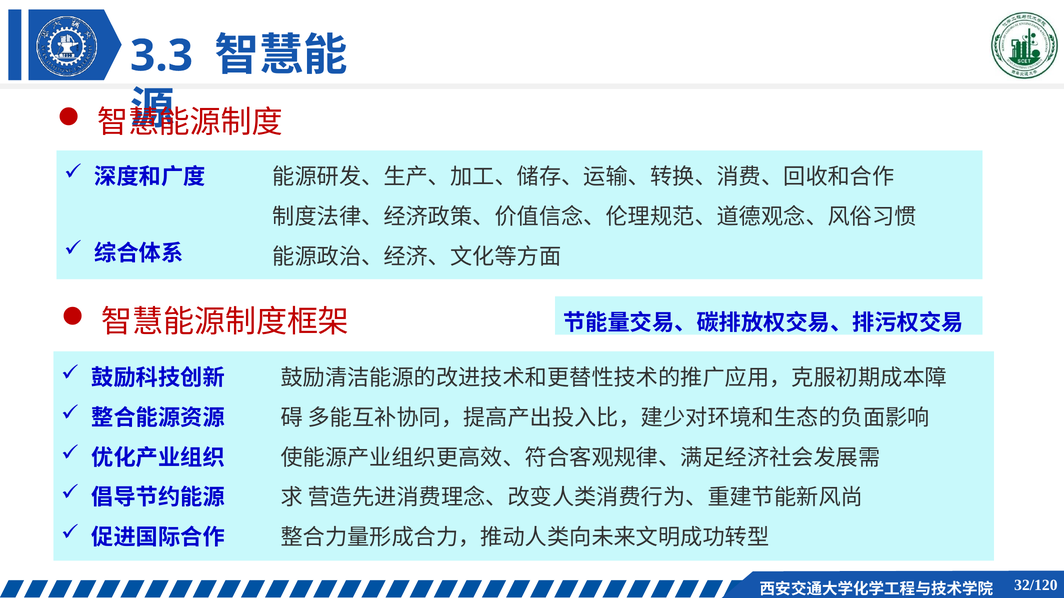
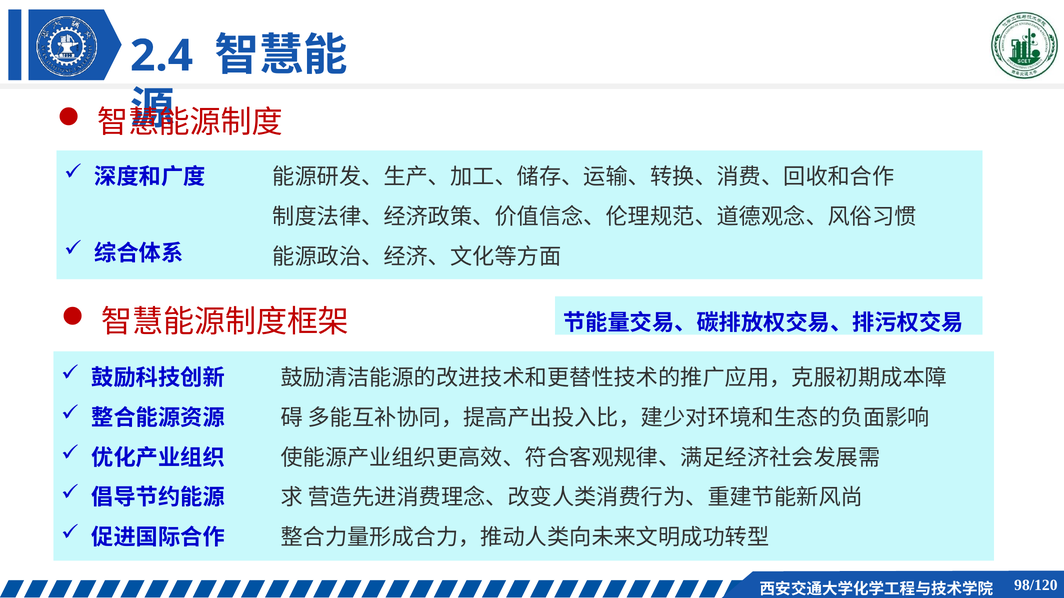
3.3: 3.3 -> 2.4
32/120: 32/120 -> 98/120
